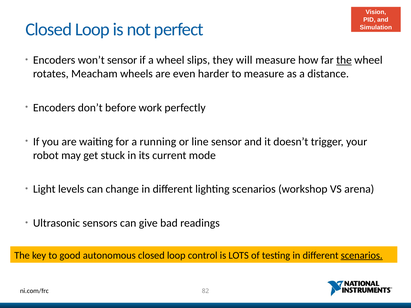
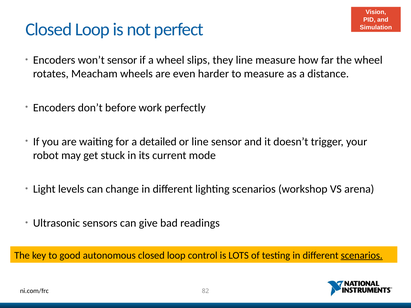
they will: will -> line
the at (344, 60) underline: present -> none
running: running -> detailed
